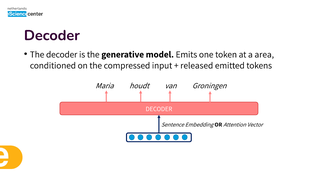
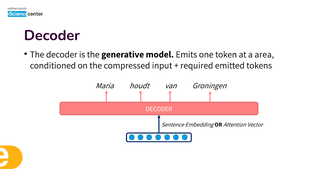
released: released -> required
